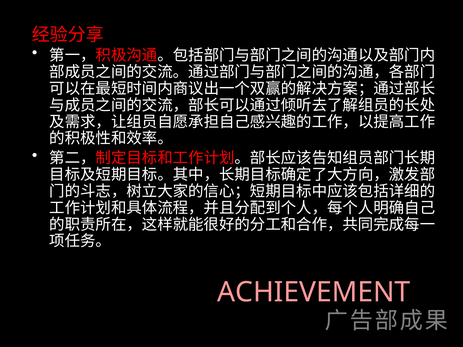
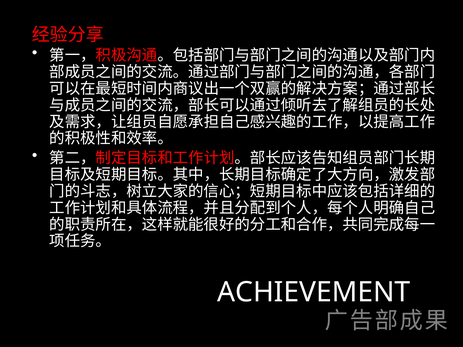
ACHIEVEMENT colour: pink -> white
